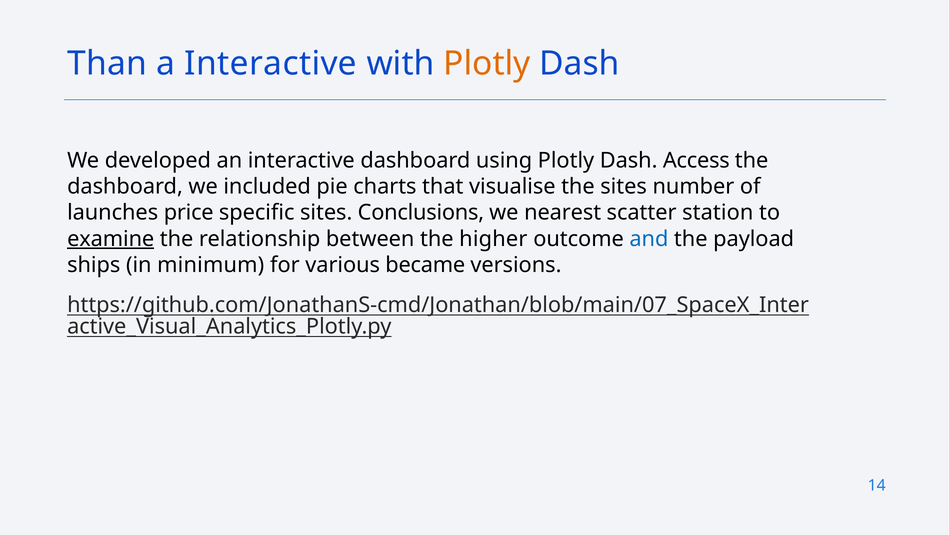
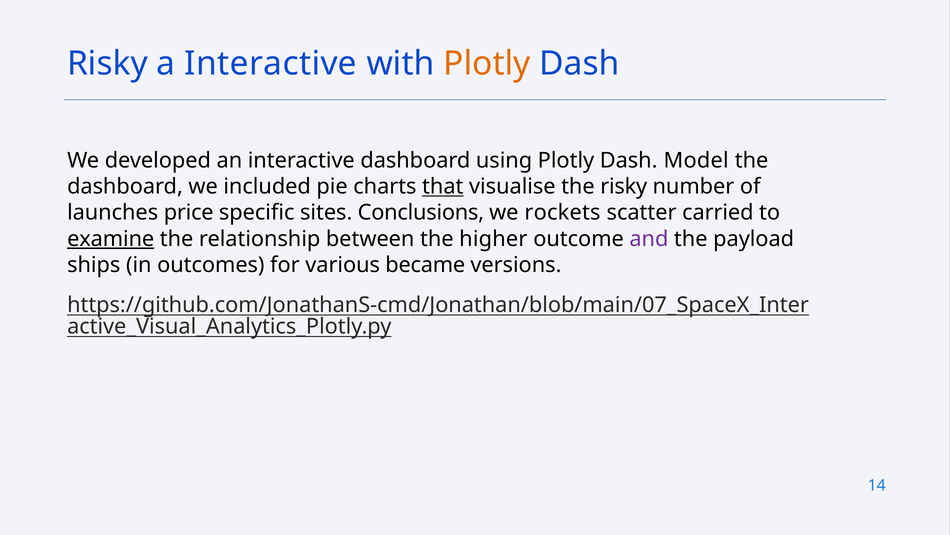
Than at (107, 63): Than -> Risky
Access: Access -> Model
that underline: none -> present
the sites: sites -> risky
nearest: nearest -> rockets
station: station -> carried
and colour: blue -> purple
minimum: minimum -> outcomes
